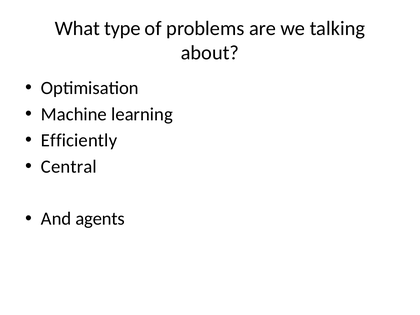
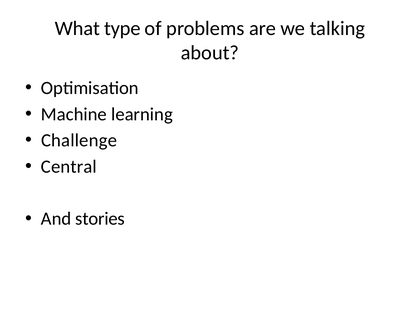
Efficiently: Efficiently -> Challenge
agents: agents -> stories
